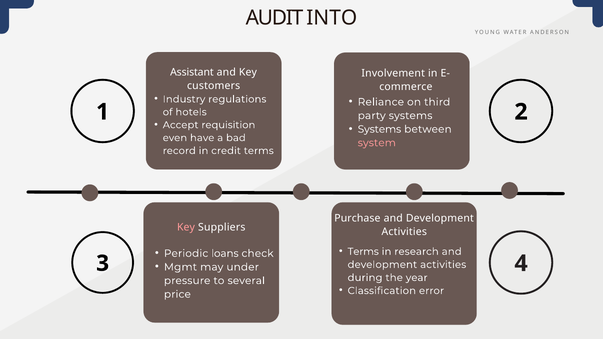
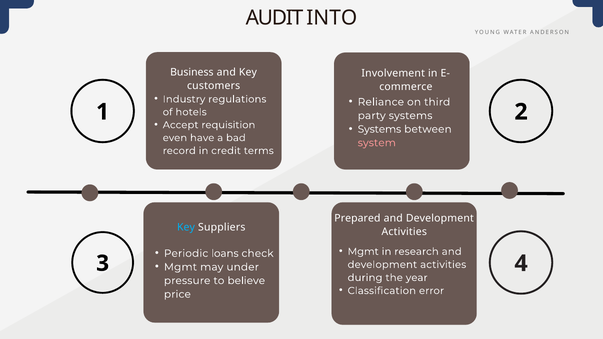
Assistant: Assistant -> Business
Purchase: Purchase -> Prepared
Key at (186, 228) colour: pink -> light blue
Terms at (363, 252): Terms -> Mgmt
several: several -> believe
